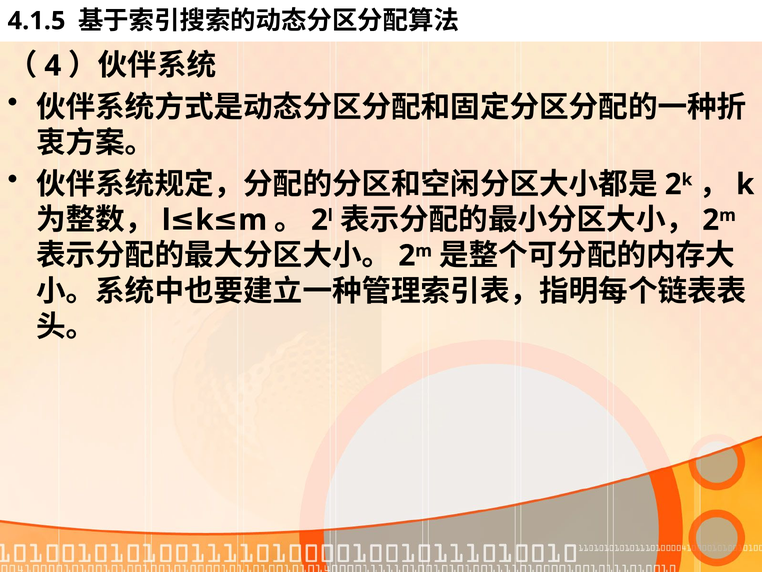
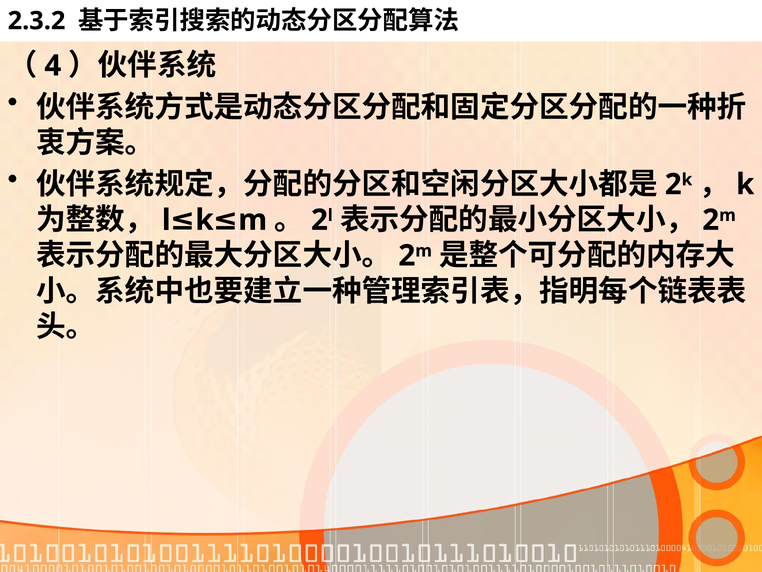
4.1.5: 4.1.5 -> 2.3.2
